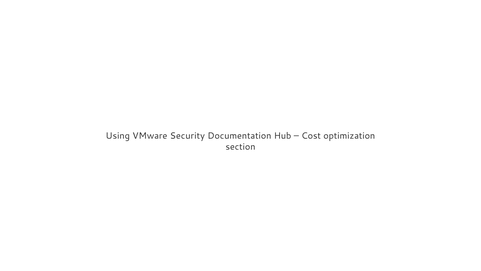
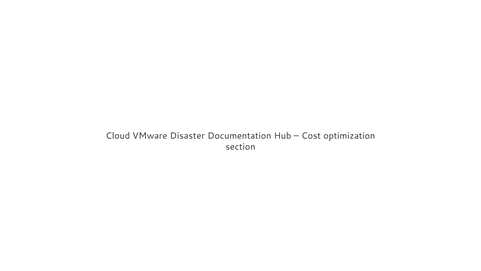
Using: Using -> Cloud
Security: Security -> Disaster
